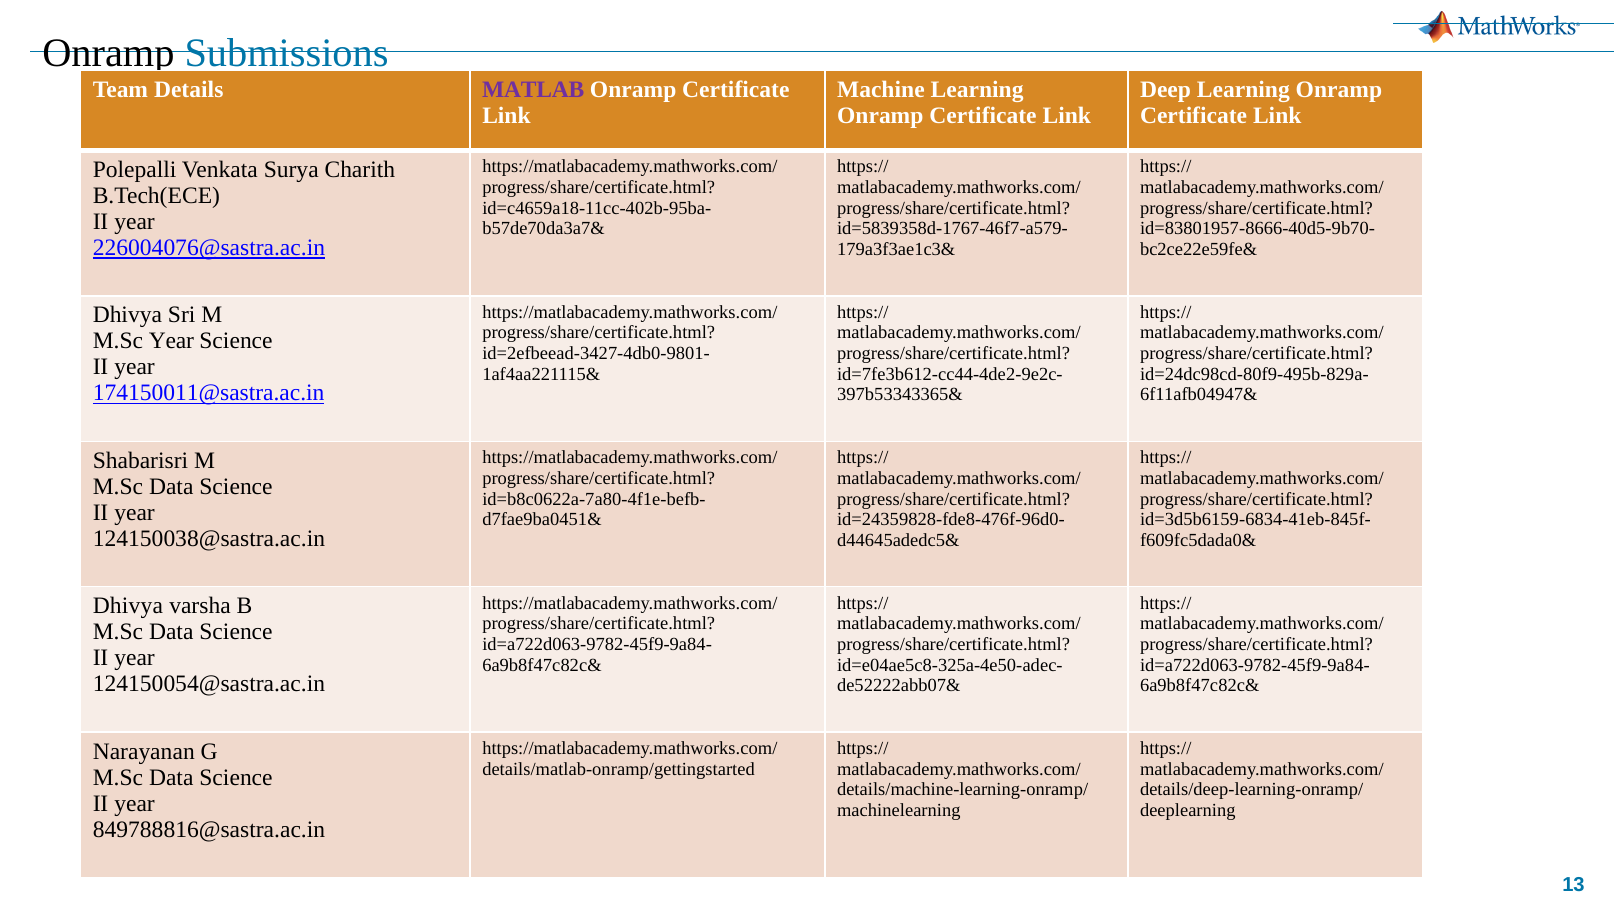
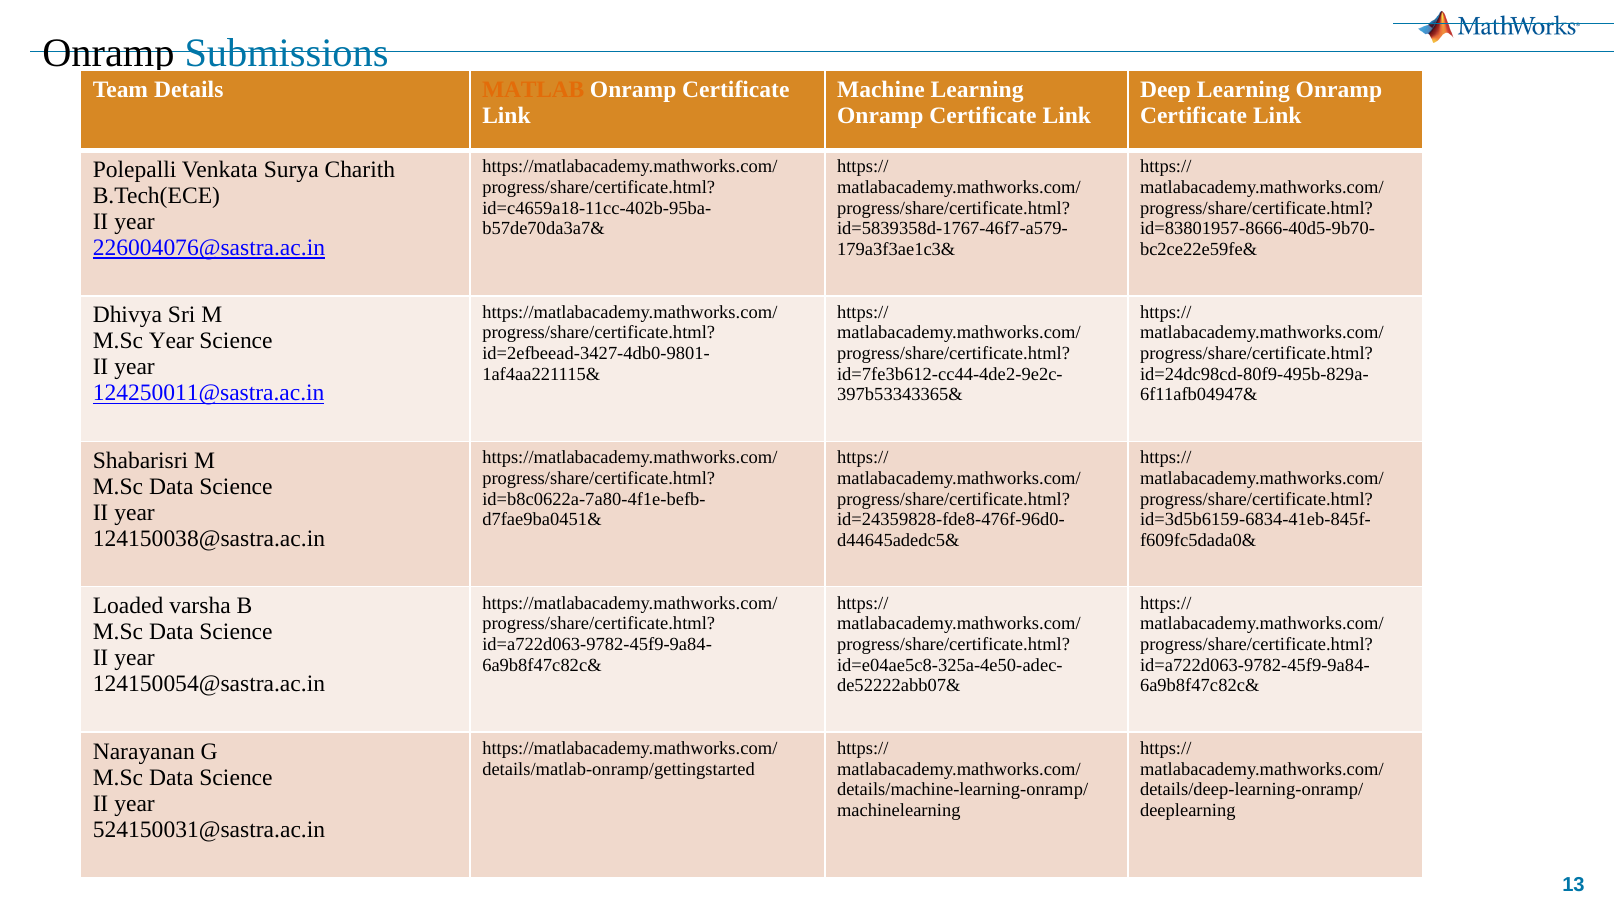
MATLAB colour: purple -> orange
174150011@sastra.ac.in: 174150011@sastra.ac.in -> 124250011@sastra.ac.in
Dhivya at (128, 606): Dhivya -> Loaded
849788816@sastra.ac.in: 849788816@sastra.ac.in -> 524150031@sastra.ac.in
